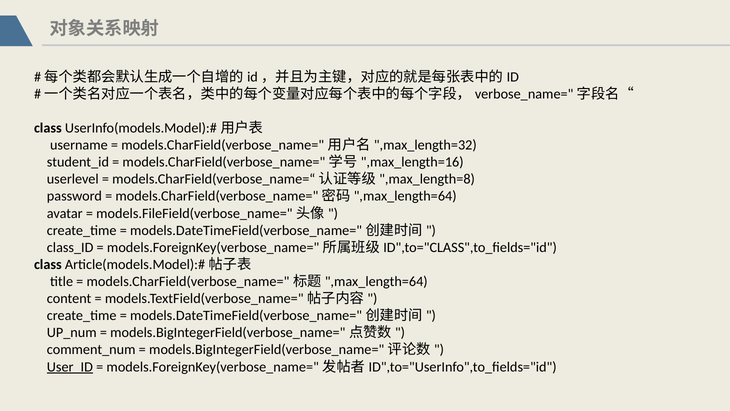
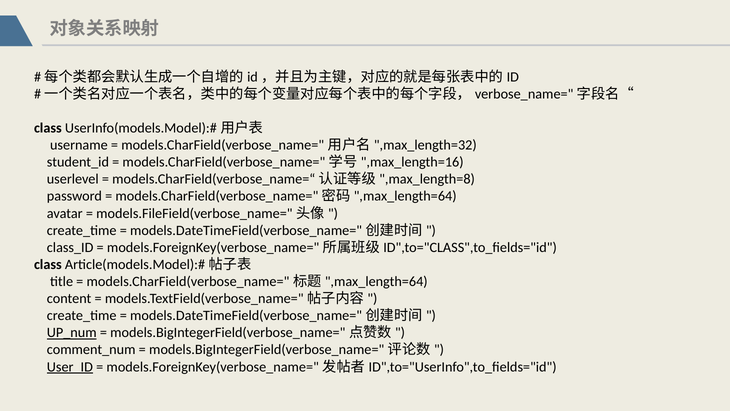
UP_num underline: none -> present
